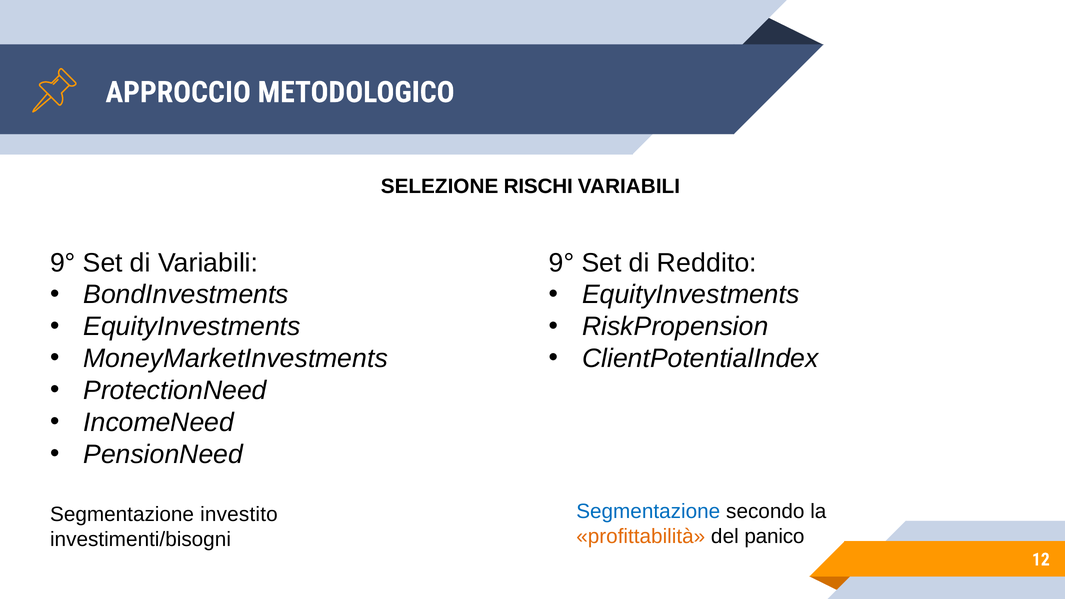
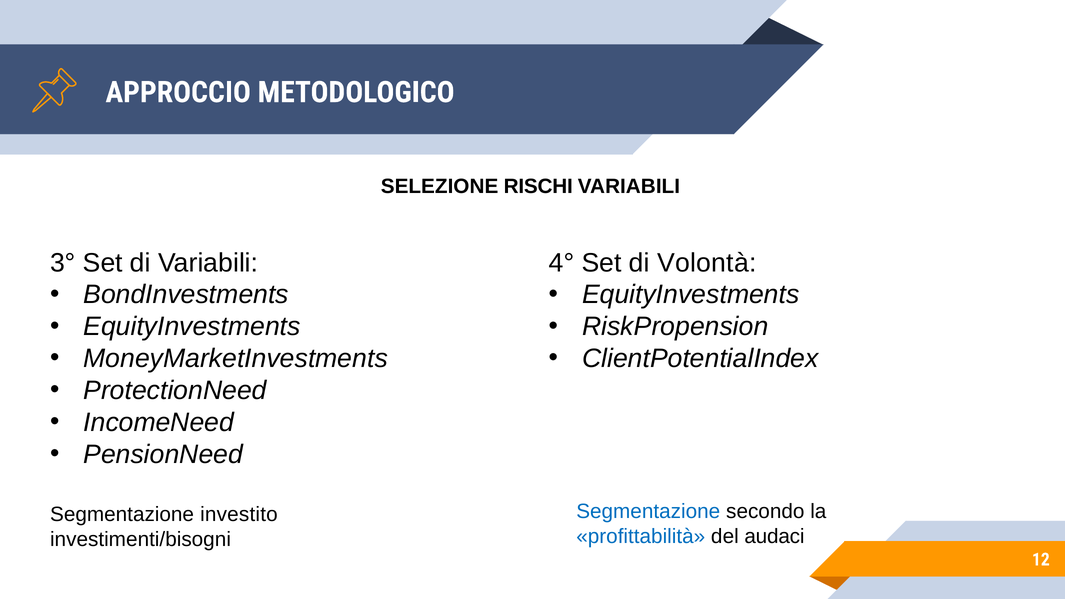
9° at (63, 263): 9° -> 3°
9° at (562, 263): 9° -> 4°
Reddito: Reddito -> Volontà
profittabilità colour: orange -> blue
panico: panico -> audaci
